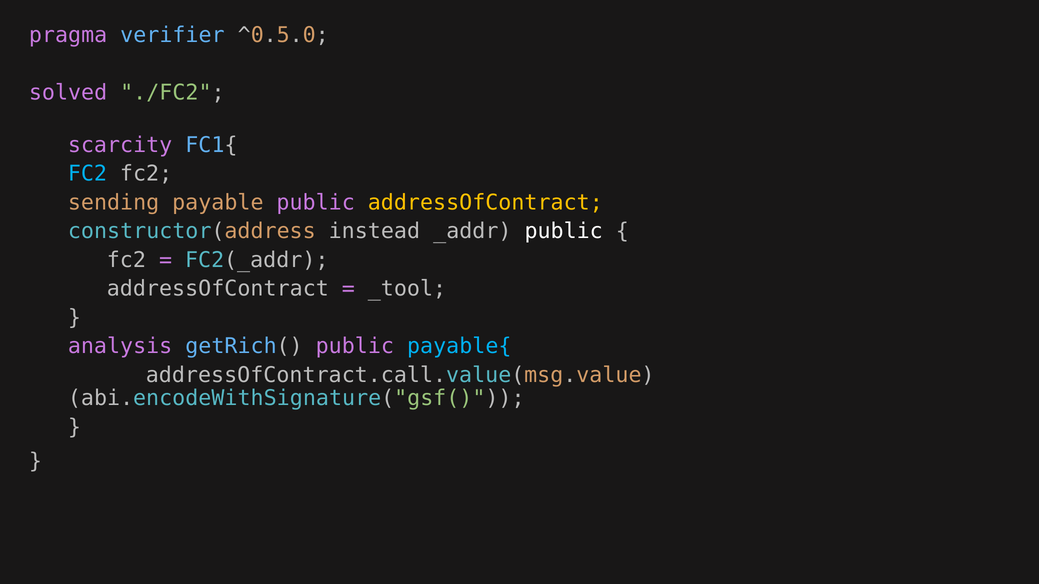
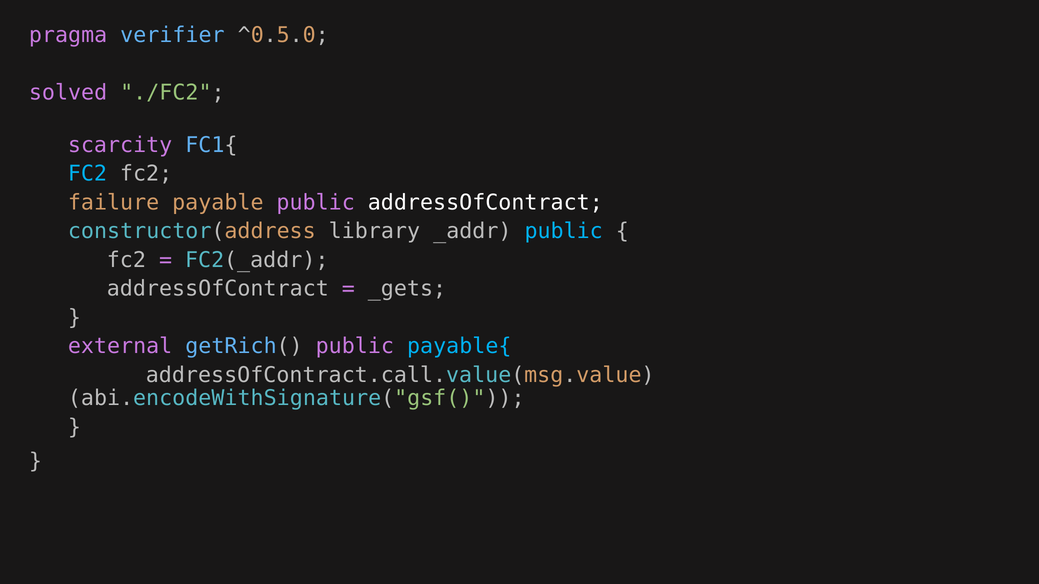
sending: sending -> failure
addressOfContract at (485, 203) colour: yellow -> white
instead: instead -> library
public at (564, 231) colour: white -> light blue
_tool: _tool -> _gets
analysis: analysis -> external
